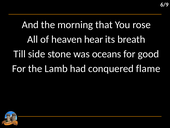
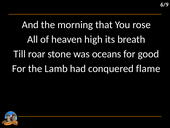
hear: hear -> high
side: side -> roar
